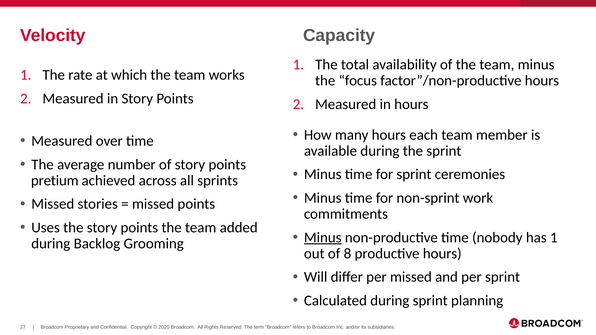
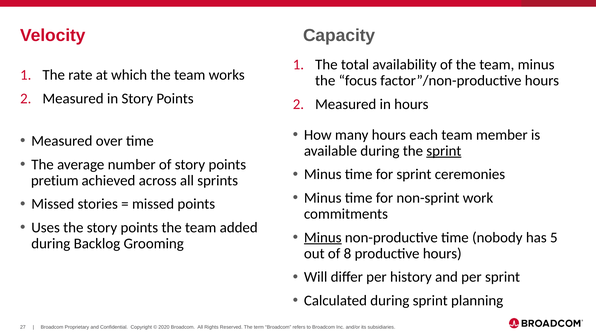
sprint at (444, 151) underline: none -> present
has 1: 1 -> 5
per missed: missed -> history
